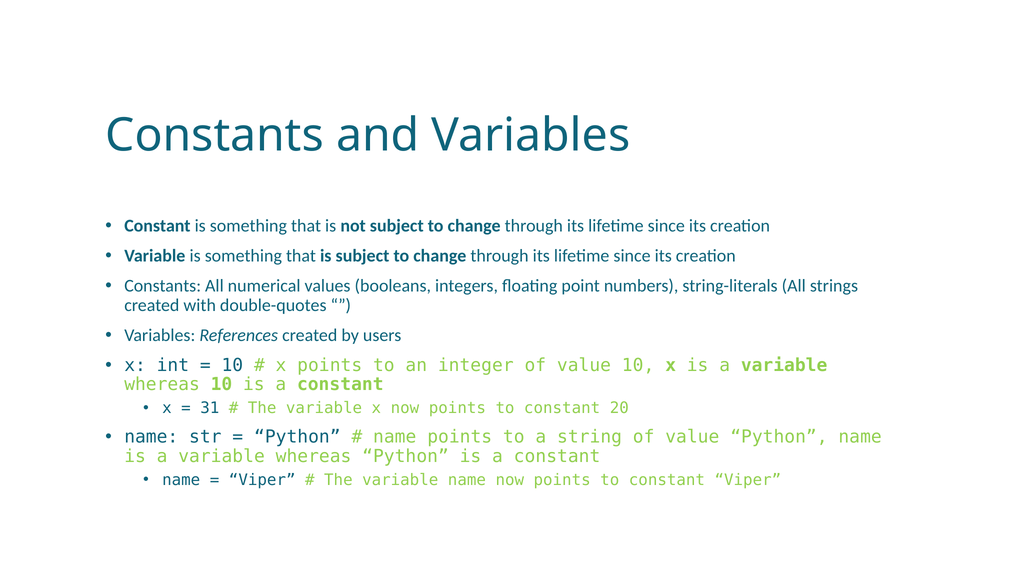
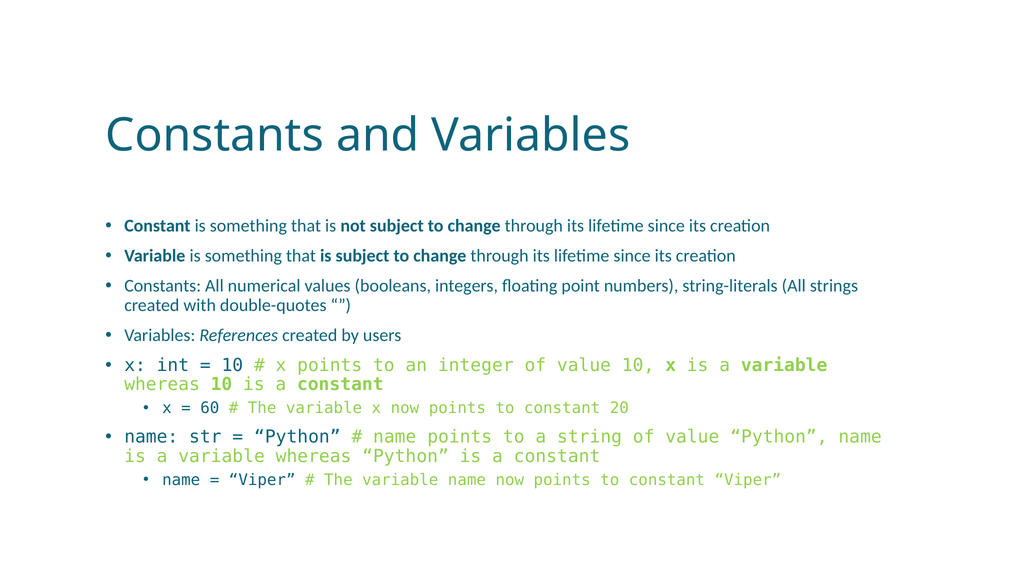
31: 31 -> 60
